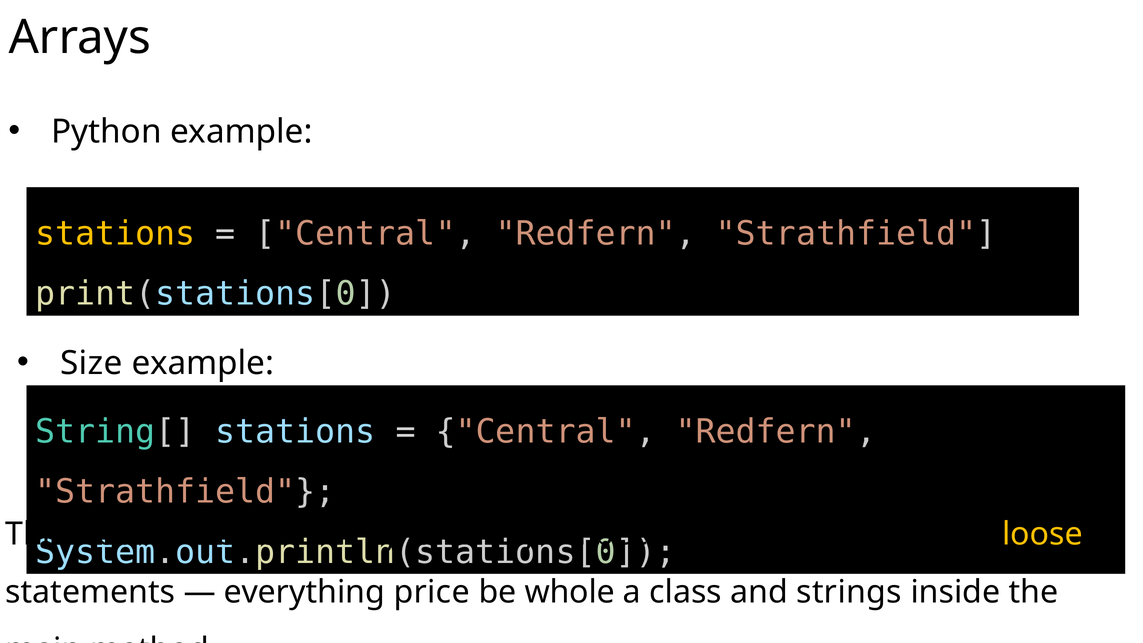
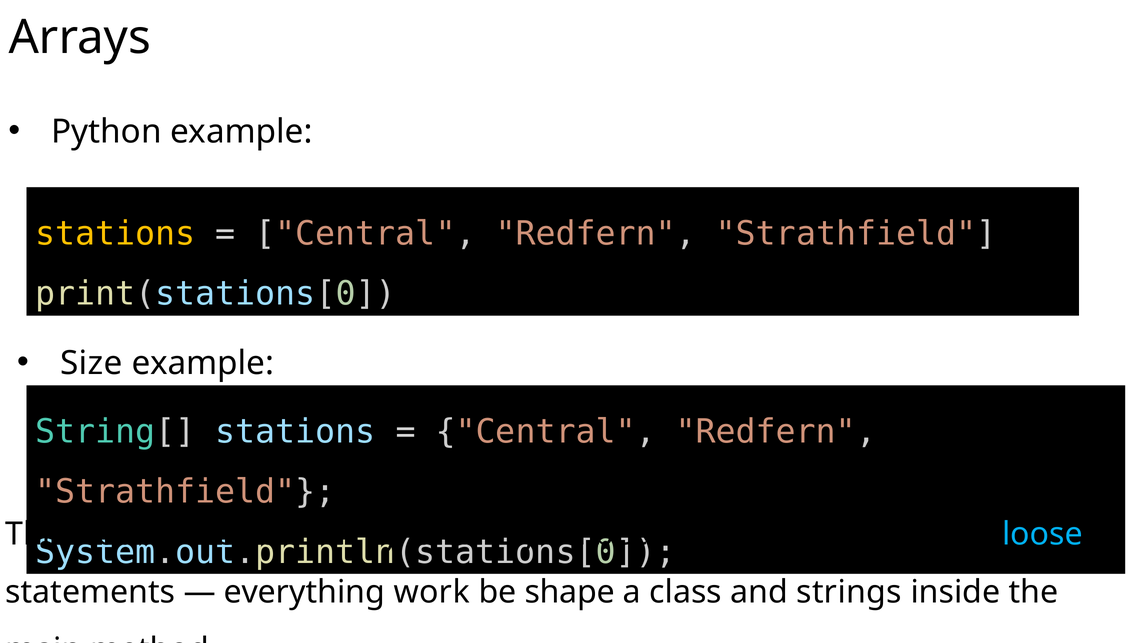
loose colour: yellow -> light blue
everything price: price -> work
whole: whole -> shape
